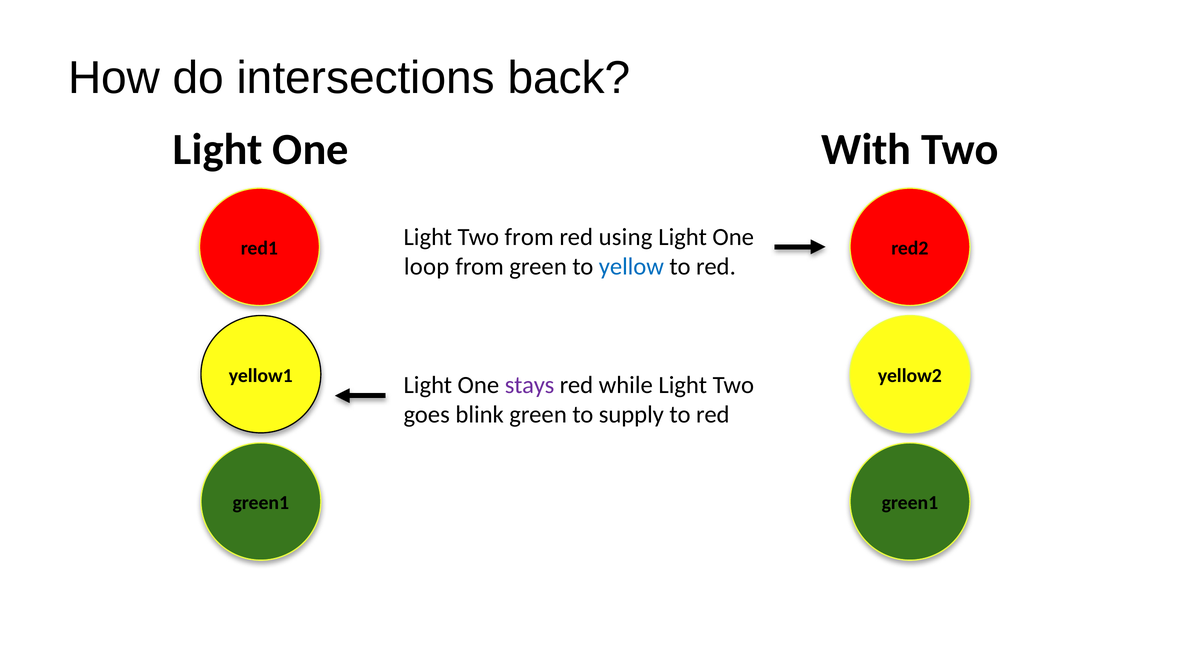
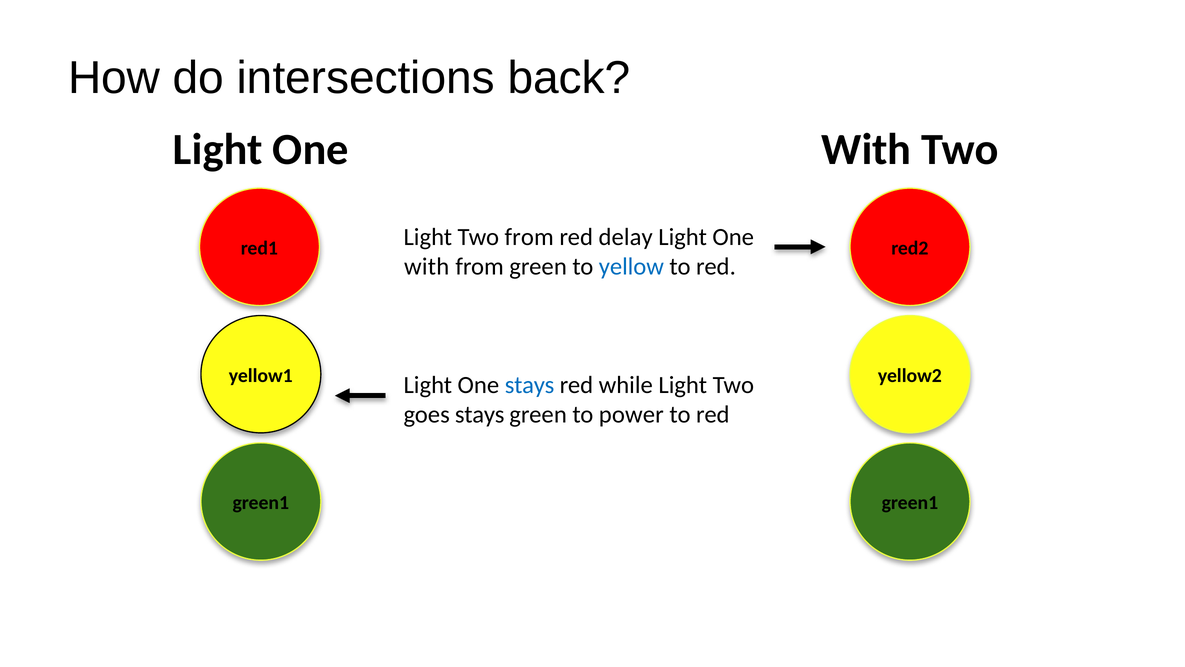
using: using -> delay
loop at (427, 266): loop -> with
stays at (530, 385) colour: purple -> blue
goes blink: blink -> stays
supply: supply -> power
